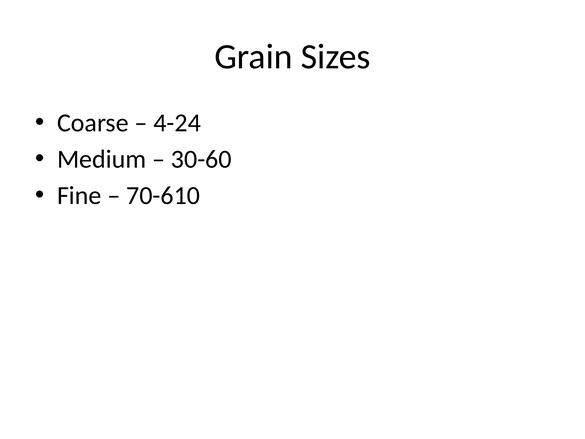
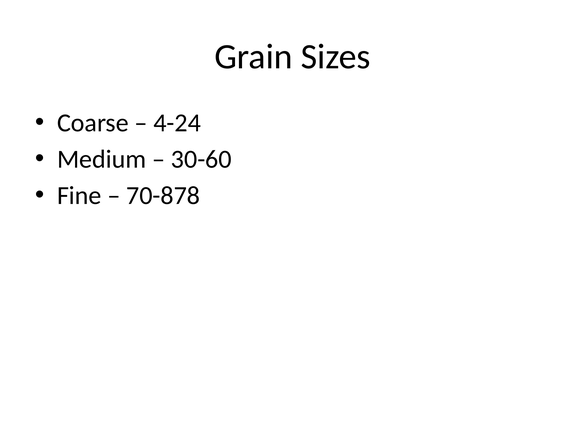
70-610: 70-610 -> 70-878
